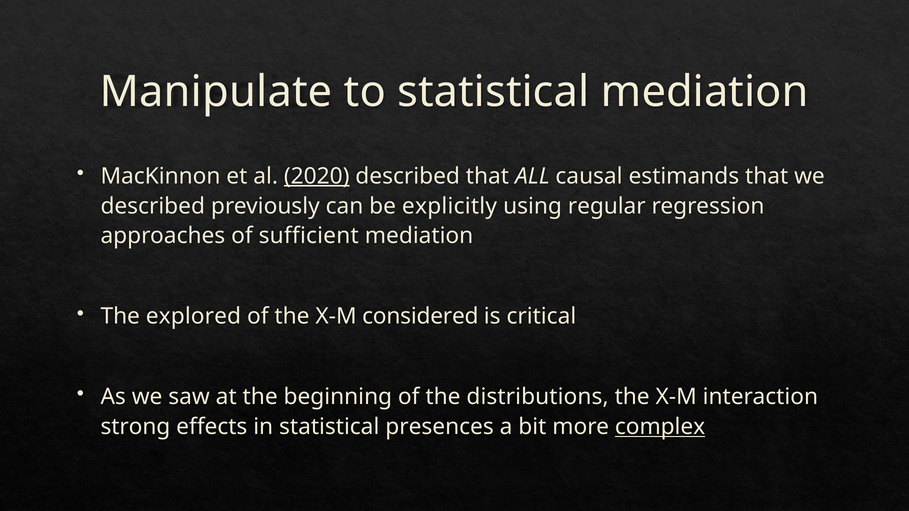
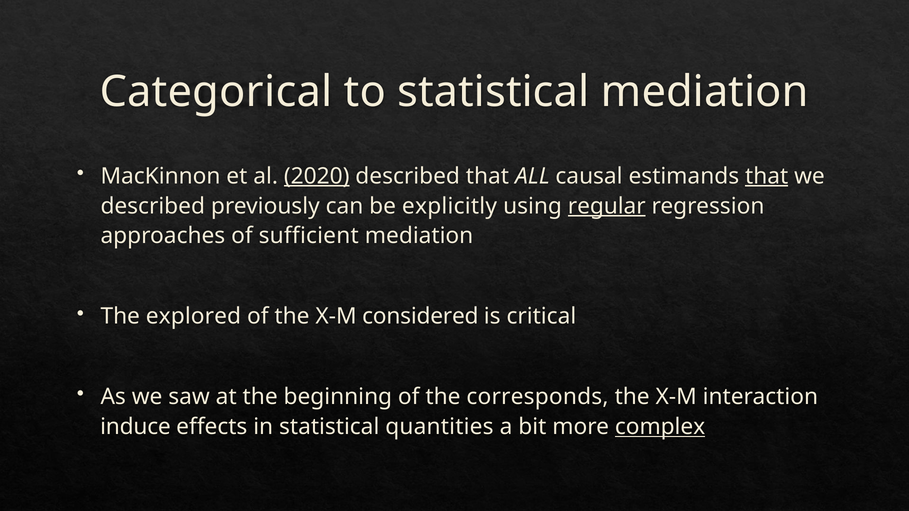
Manipulate: Manipulate -> Categorical
that at (767, 176) underline: none -> present
regular underline: none -> present
distributions: distributions -> corresponds
strong: strong -> induce
presences: presences -> quantities
